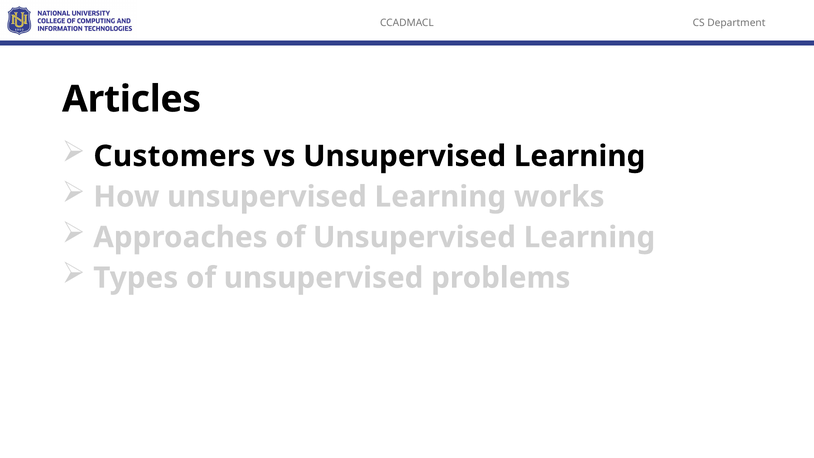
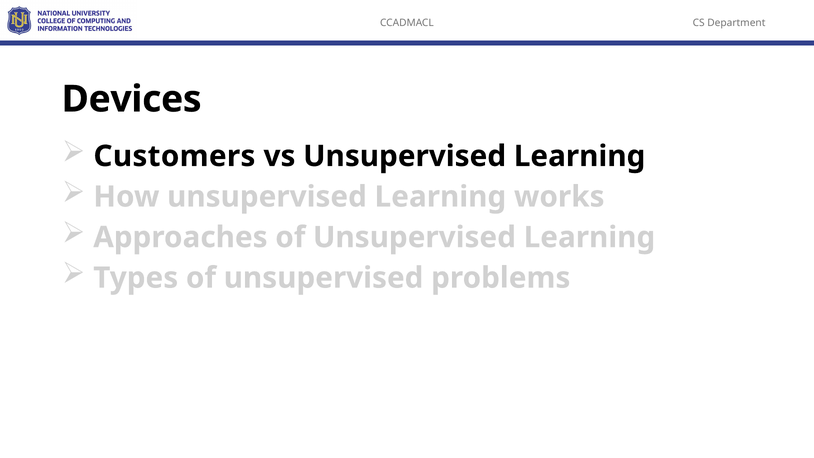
Articles: Articles -> Devices
